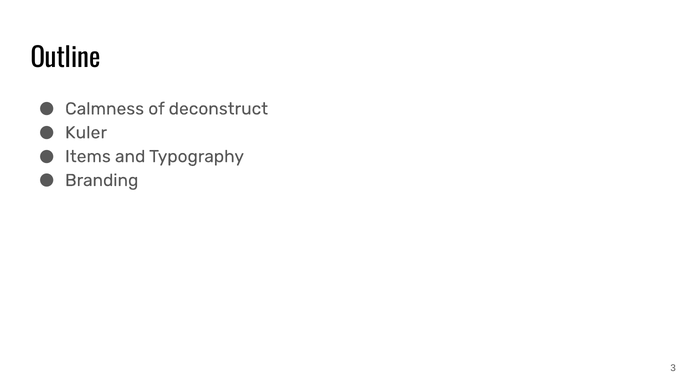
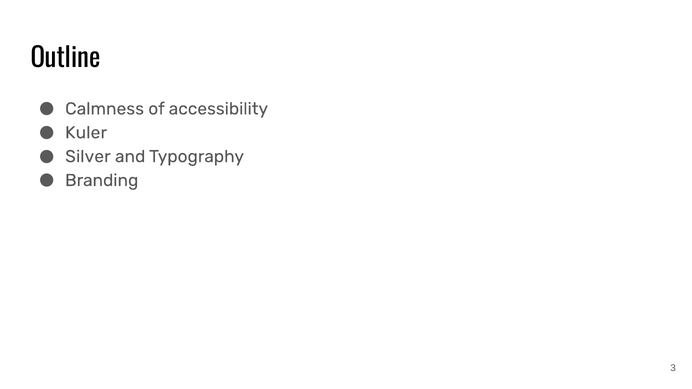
deconstruct: deconstruct -> accessibility
Items: Items -> Silver
